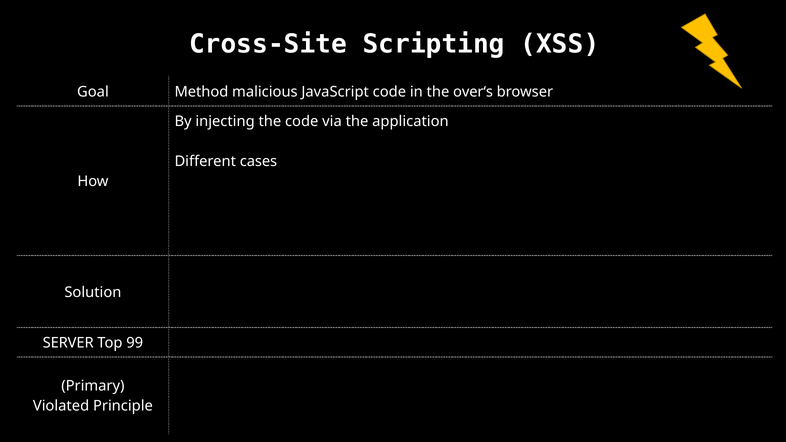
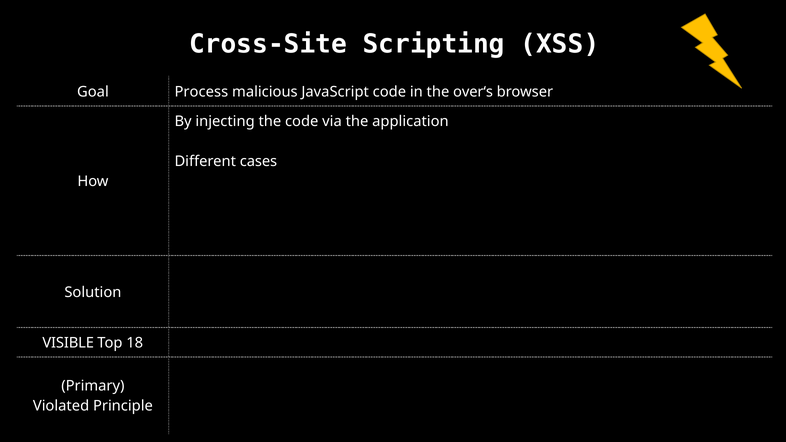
Method: Method -> Process
SERVER: SERVER -> VISIBLE
99: 99 -> 18
